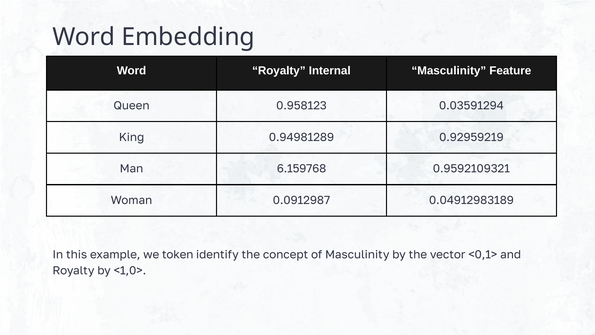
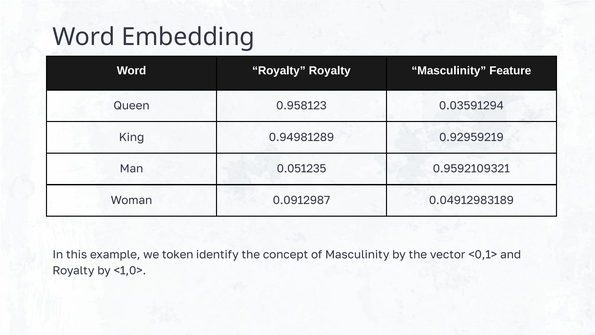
Royalty Internal: Internal -> Royalty
6.159768: 6.159768 -> 0.051235
